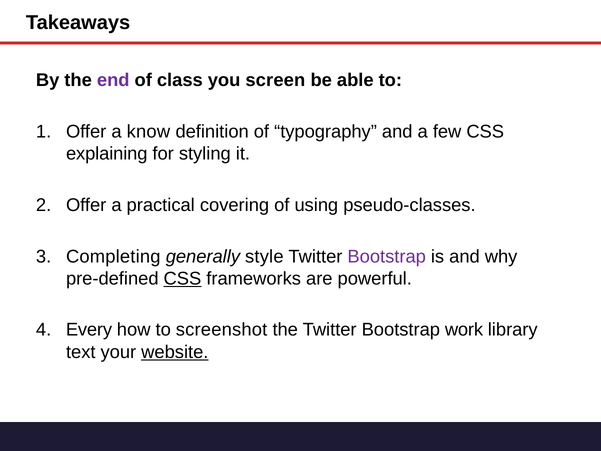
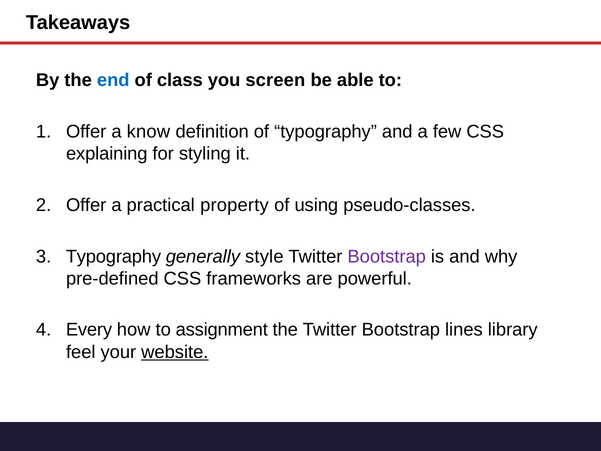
end colour: purple -> blue
covering: covering -> property
Completing at (113, 256): Completing -> Typography
CSS at (182, 278) underline: present -> none
screenshot: screenshot -> assignment
work: work -> lines
text: text -> feel
